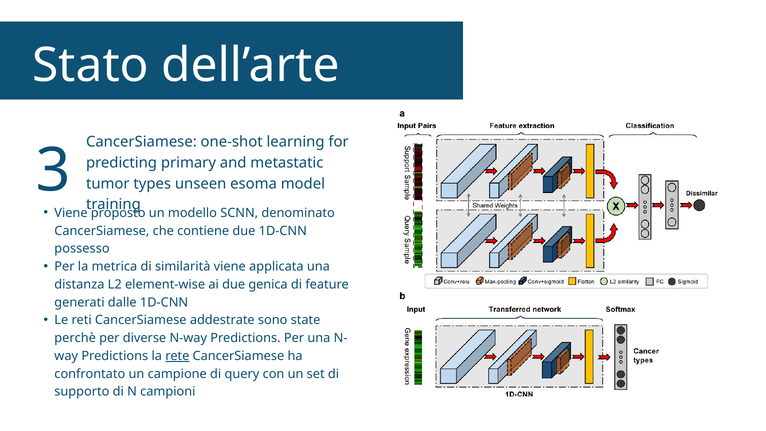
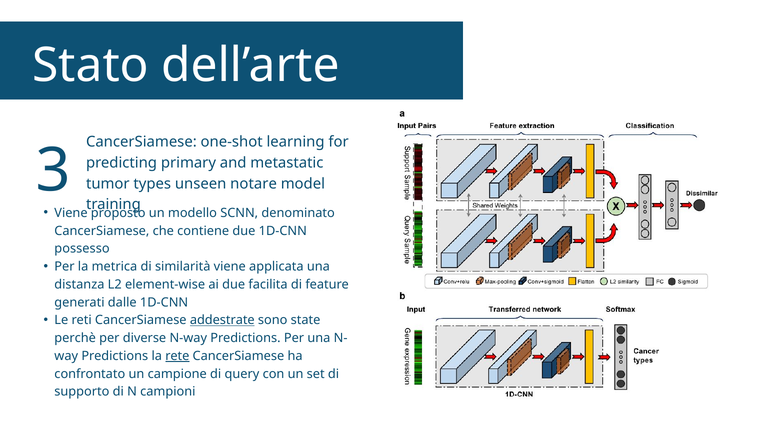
esoma: esoma -> notare
genica: genica -> facilita
addestrate underline: none -> present
